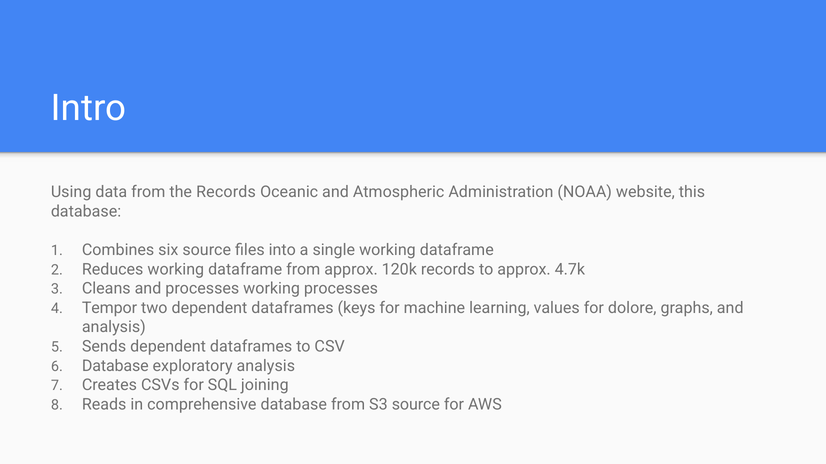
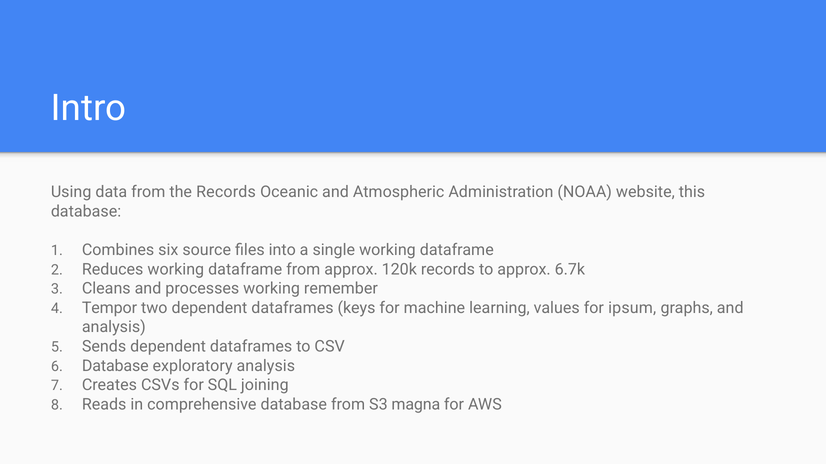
4.7k: 4.7k -> 6.7k
working processes: processes -> remember
dolore: dolore -> ipsum
S3 source: source -> magna
